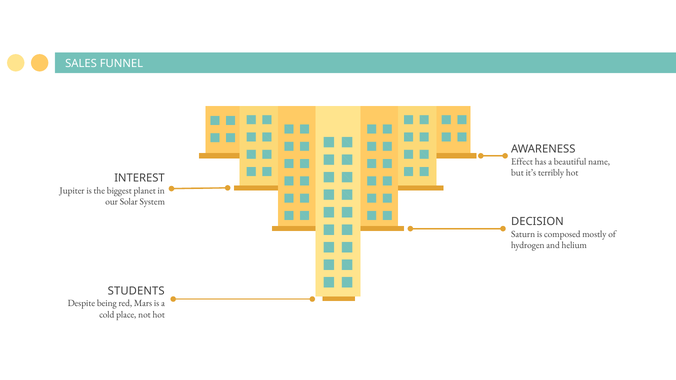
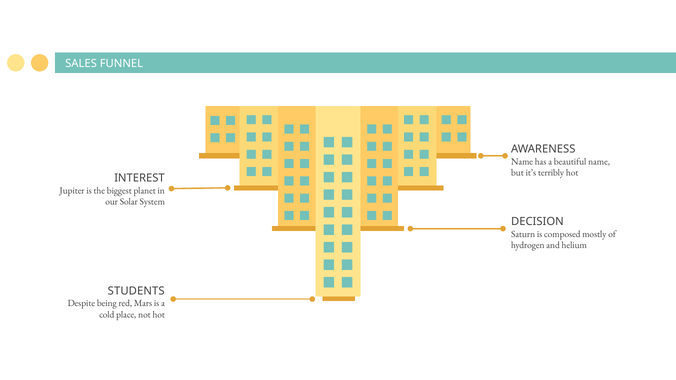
Effect at (522, 162): Effect -> Name
